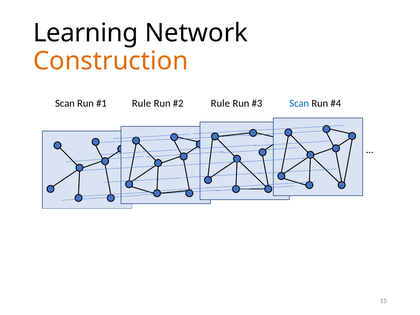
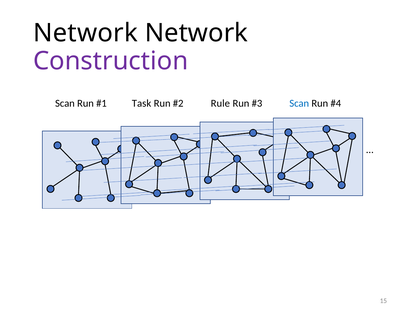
Learning at (86, 33): Learning -> Network
Construction colour: orange -> purple
Rule at (142, 103): Rule -> Task
